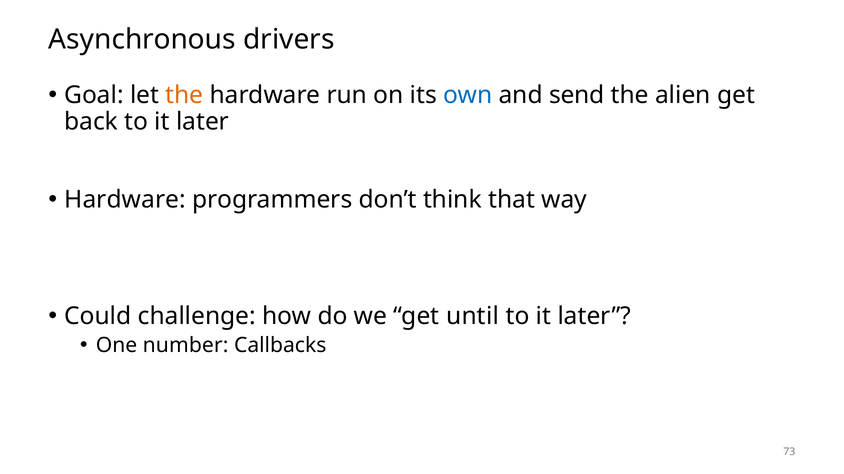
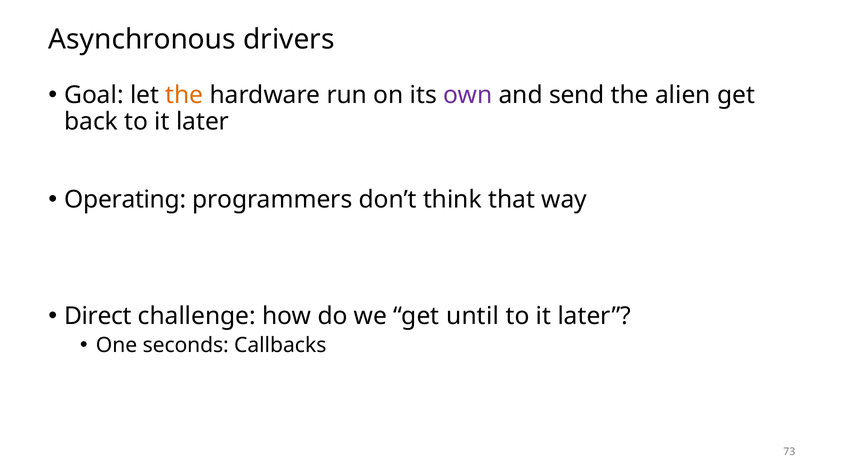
own colour: blue -> purple
Hardware at (125, 200): Hardware -> Operating
Could: Could -> Direct
number: number -> seconds
